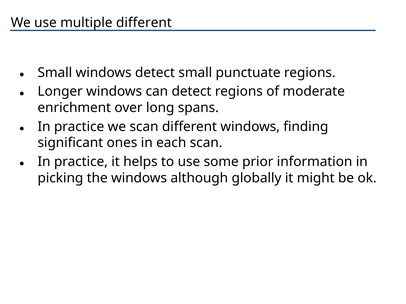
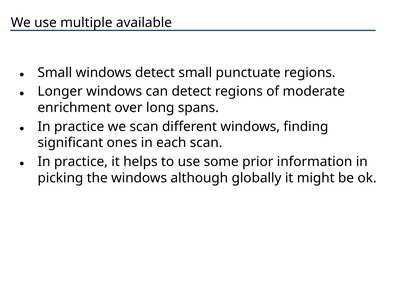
multiple different: different -> available
